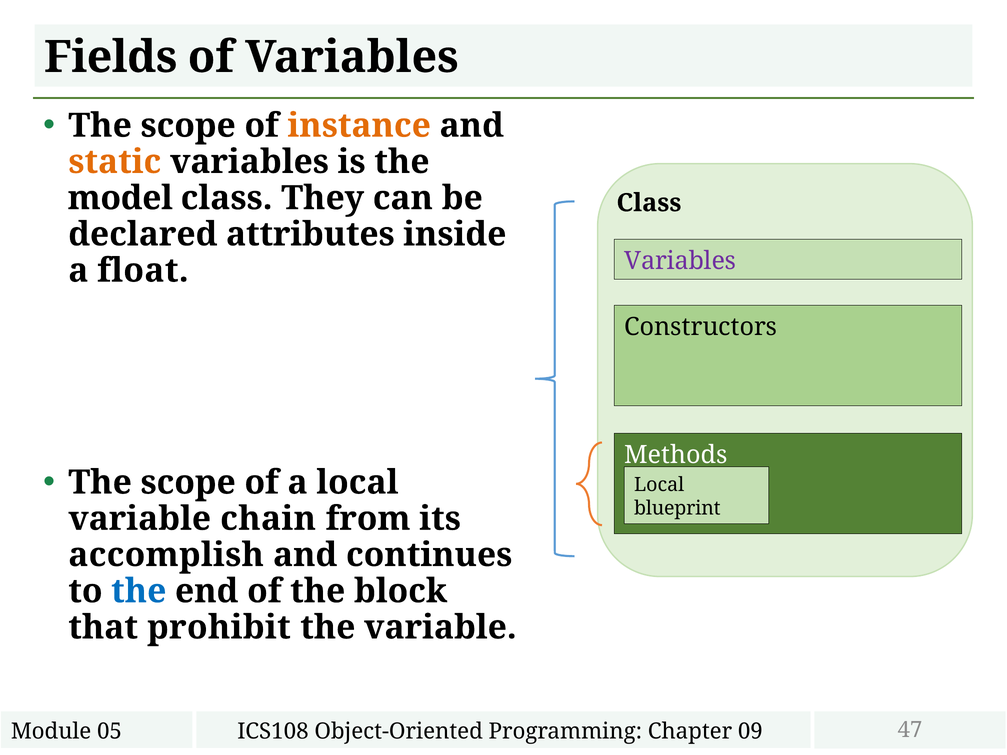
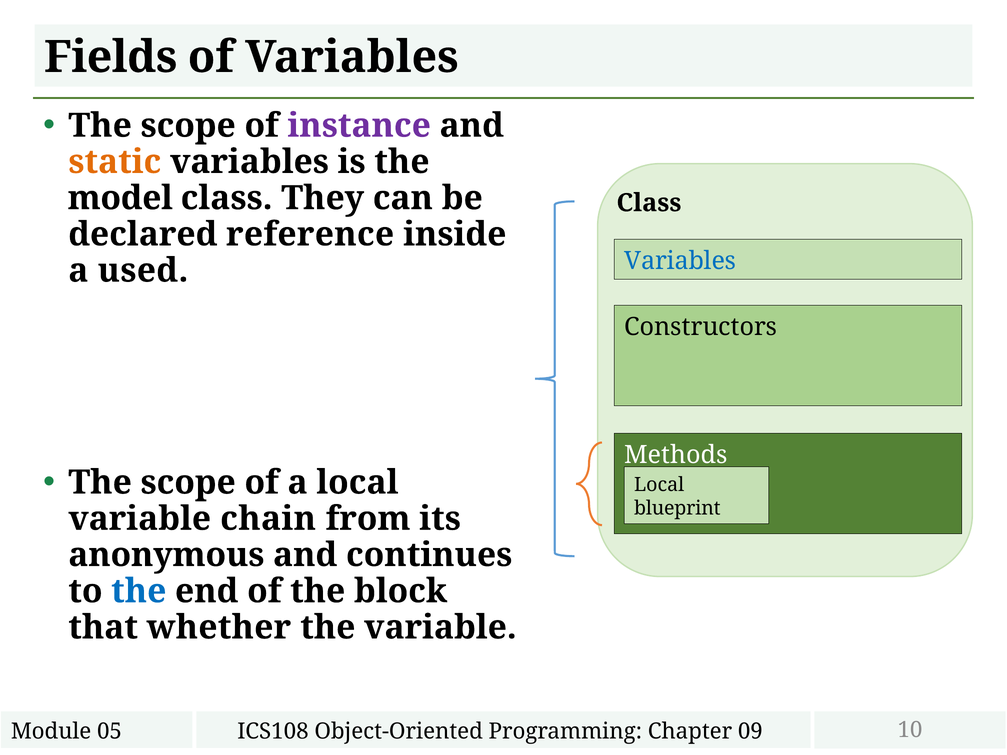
instance colour: orange -> purple
attributes: attributes -> reference
Variables at (680, 261) colour: purple -> blue
float: float -> used
accomplish: accomplish -> anonymous
prohibit: prohibit -> whether
47: 47 -> 10
